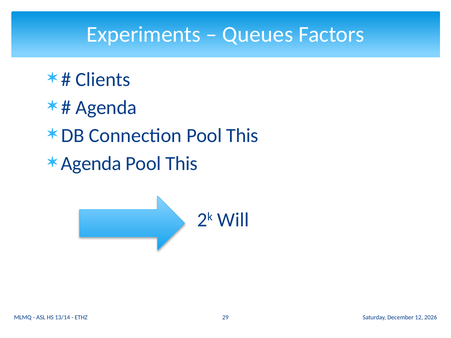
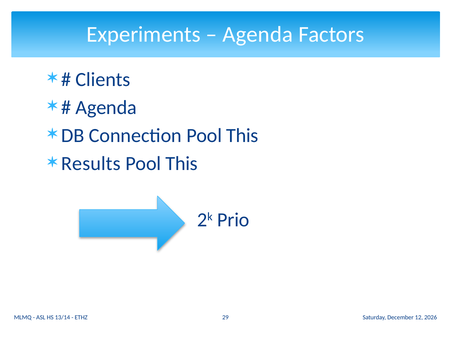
Queues at (258, 35): Queues -> Agenda
Agenda at (91, 164): Agenda -> Results
Will: Will -> Prio
